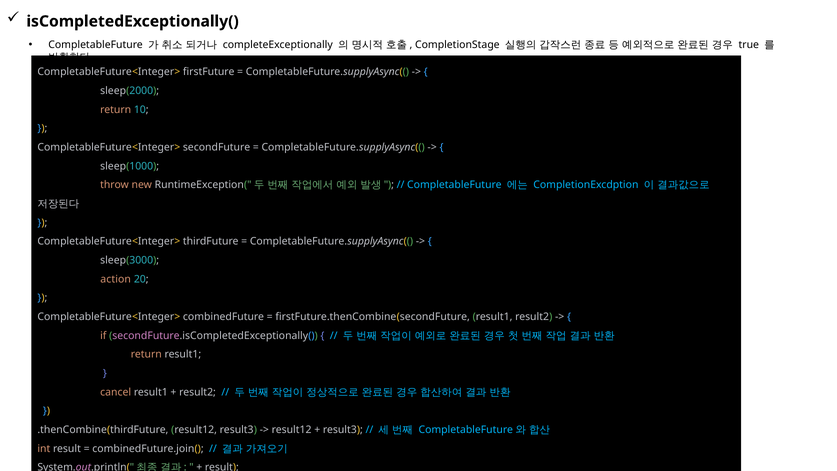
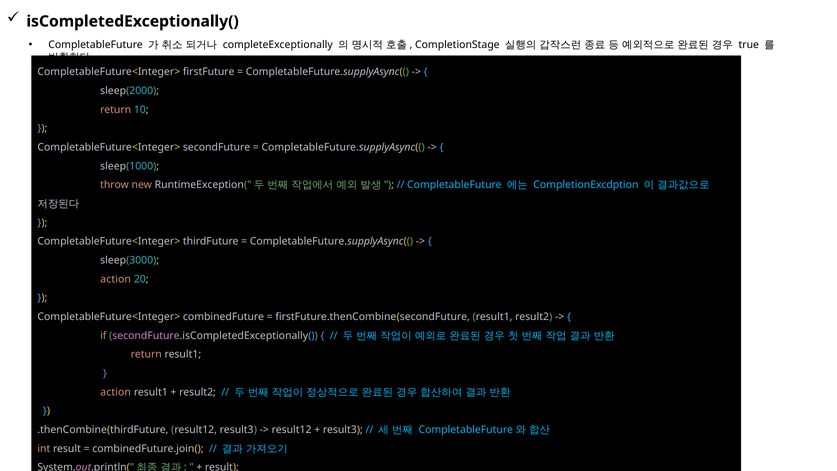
cancel at (116, 392): cancel -> action
